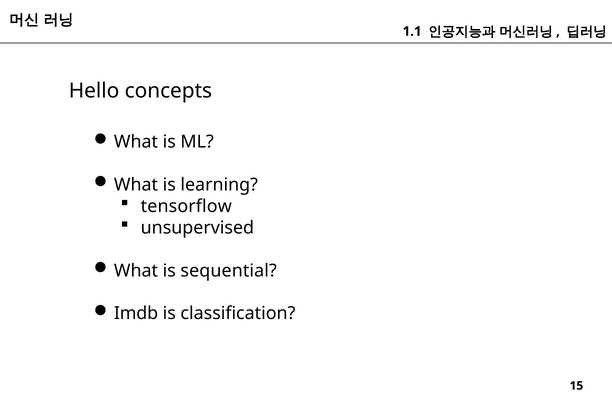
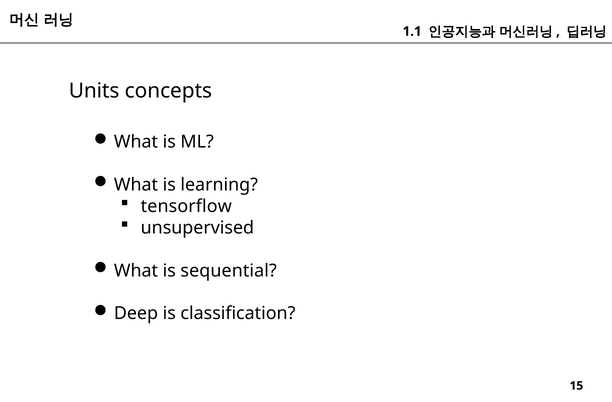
Hello: Hello -> Units
Imdb: Imdb -> Deep
